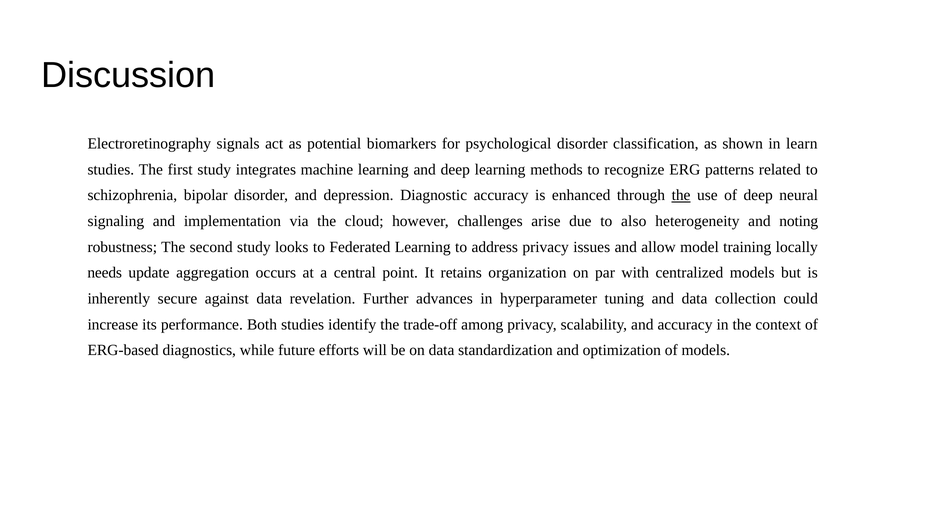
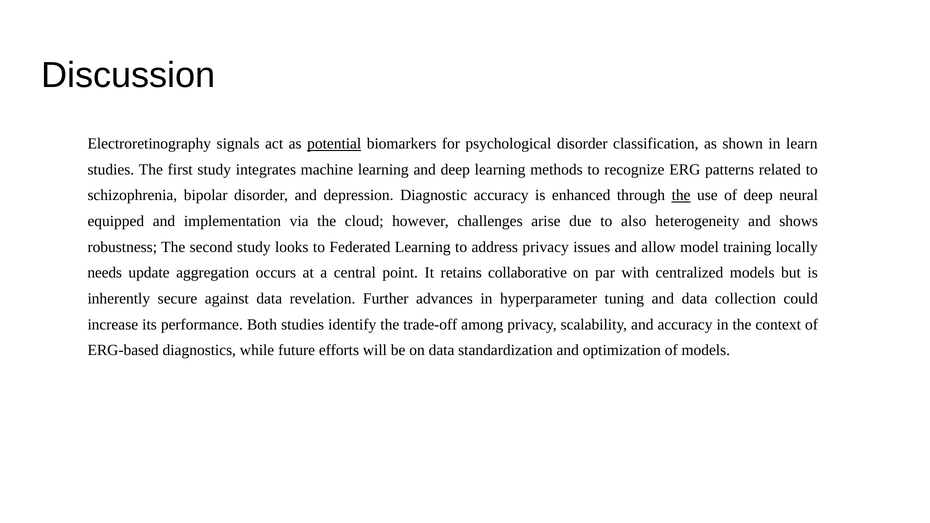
potential underline: none -> present
signaling: signaling -> equipped
noting: noting -> shows
organization: organization -> collaborative
